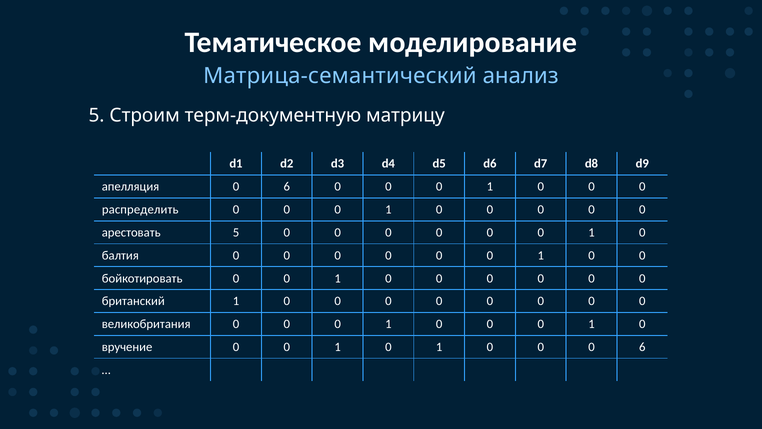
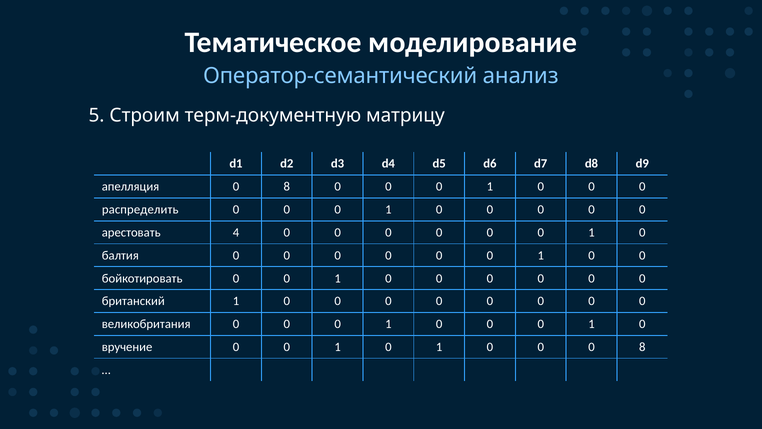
Матрица-семантический: Матрица-семантический -> Оператор-семантический
апелляция 0 6: 6 -> 8
арестовать 5: 5 -> 4
0 0 6: 6 -> 8
